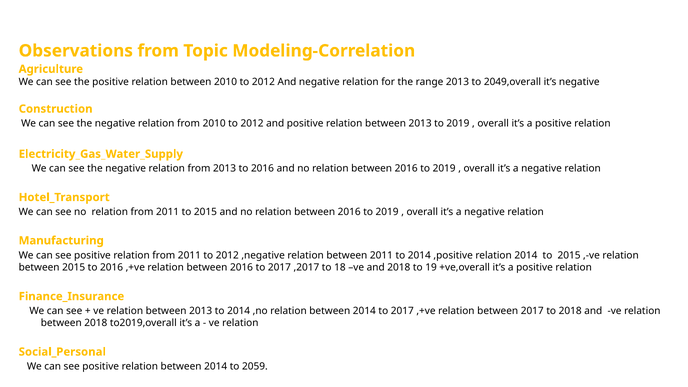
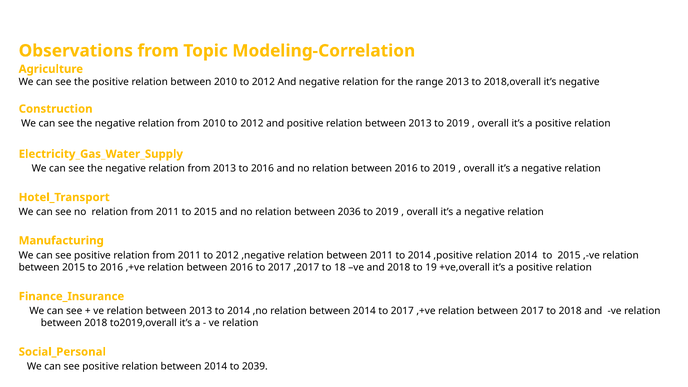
2049,overall: 2049,overall -> 2018,overall
2016 at (349, 212): 2016 -> 2036
2059: 2059 -> 2039
